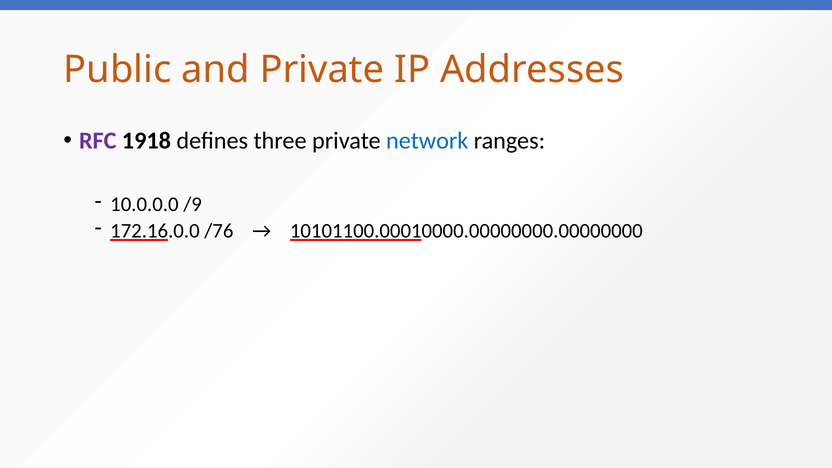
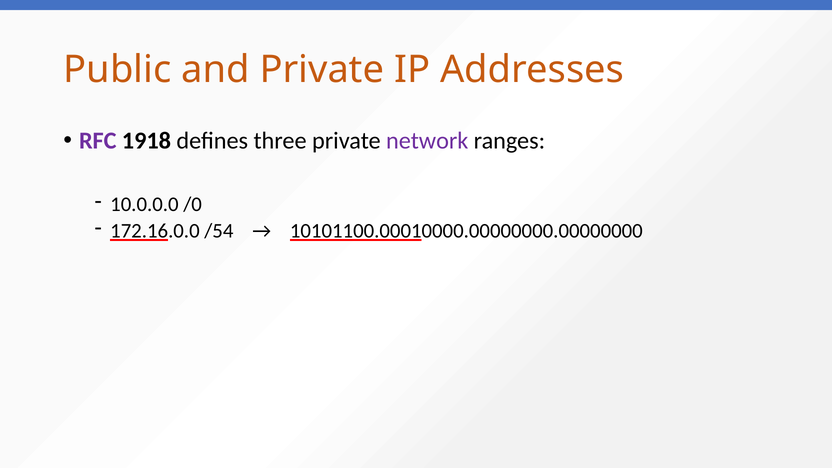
network colour: blue -> purple
/9: /9 -> /0
/76: /76 -> /54
